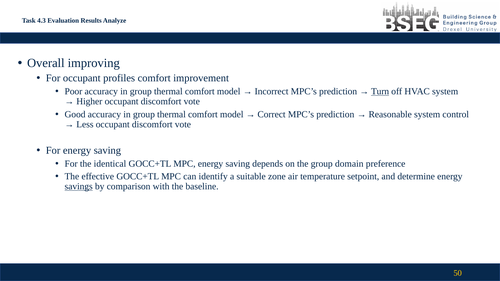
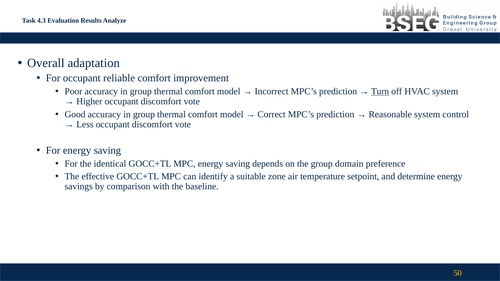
improving: improving -> adaptation
profiles: profiles -> reliable
savings underline: present -> none
